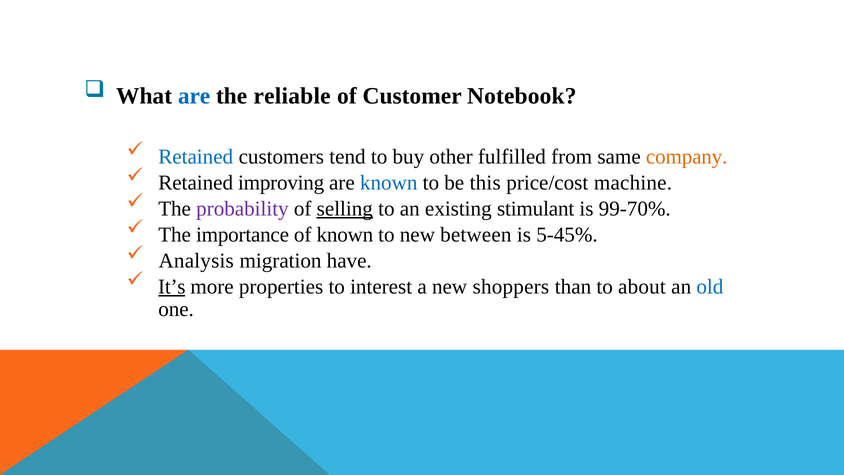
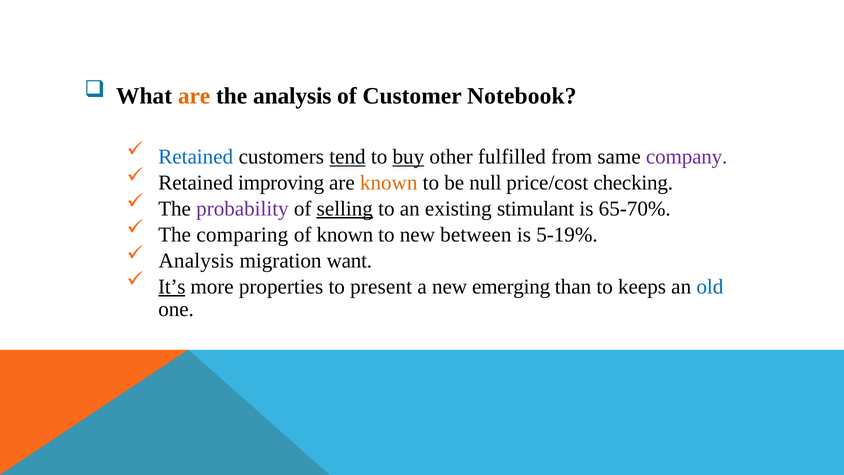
are at (194, 96) colour: blue -> orange
the reliable: reliable -> analysis
tend underline: none -> present
buy underline: none -> present
company colour: orange -> purple
known at (389, 183) colour: blue -> orange
this: this -> null
machine: machine -> checking
99-70%: 99-70% -> 65-70%
importance: importance -> comparing
5-45%: 5-45% -> 5-19%
have: have -> want
interest: interest -> present
shoppers: shoppers -> emerging
about: about -> keeps
